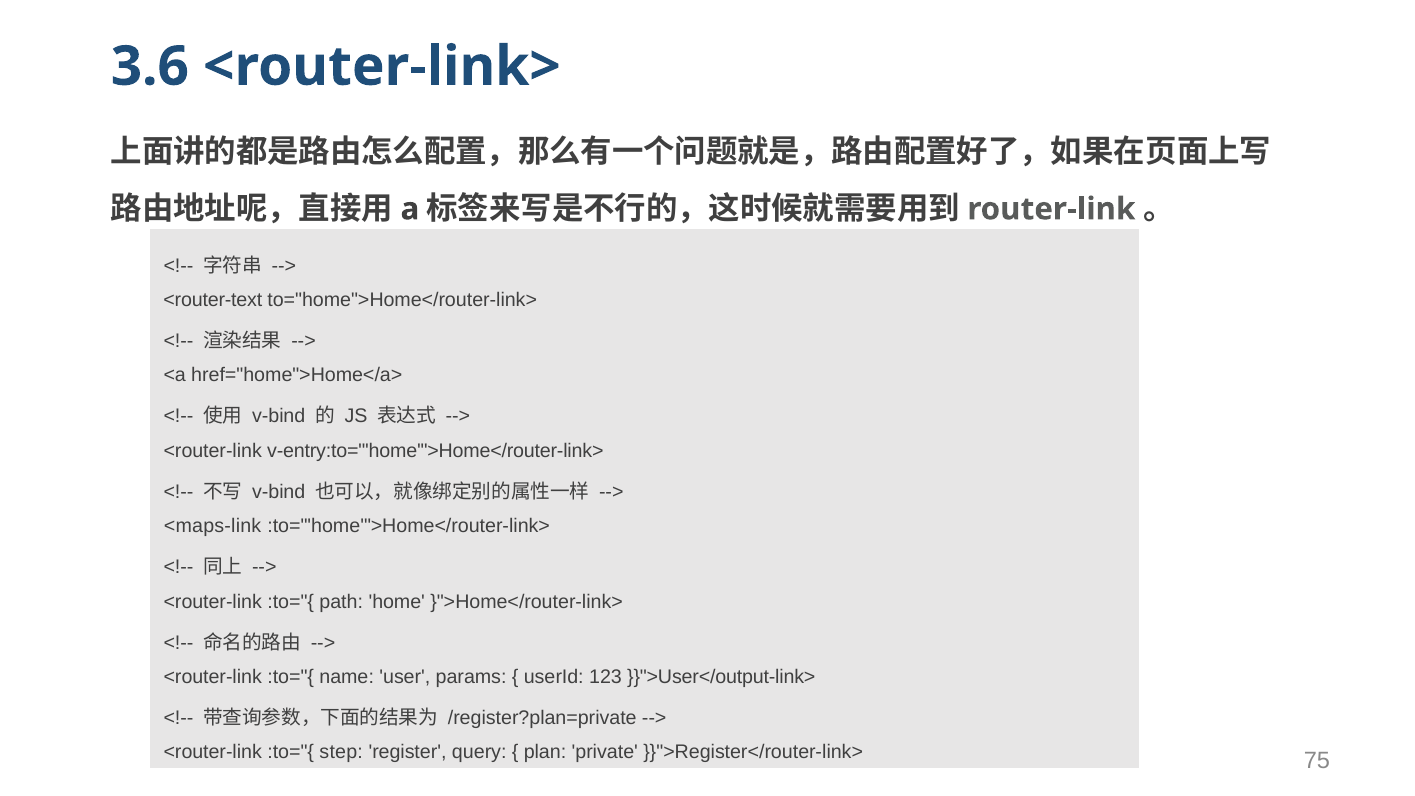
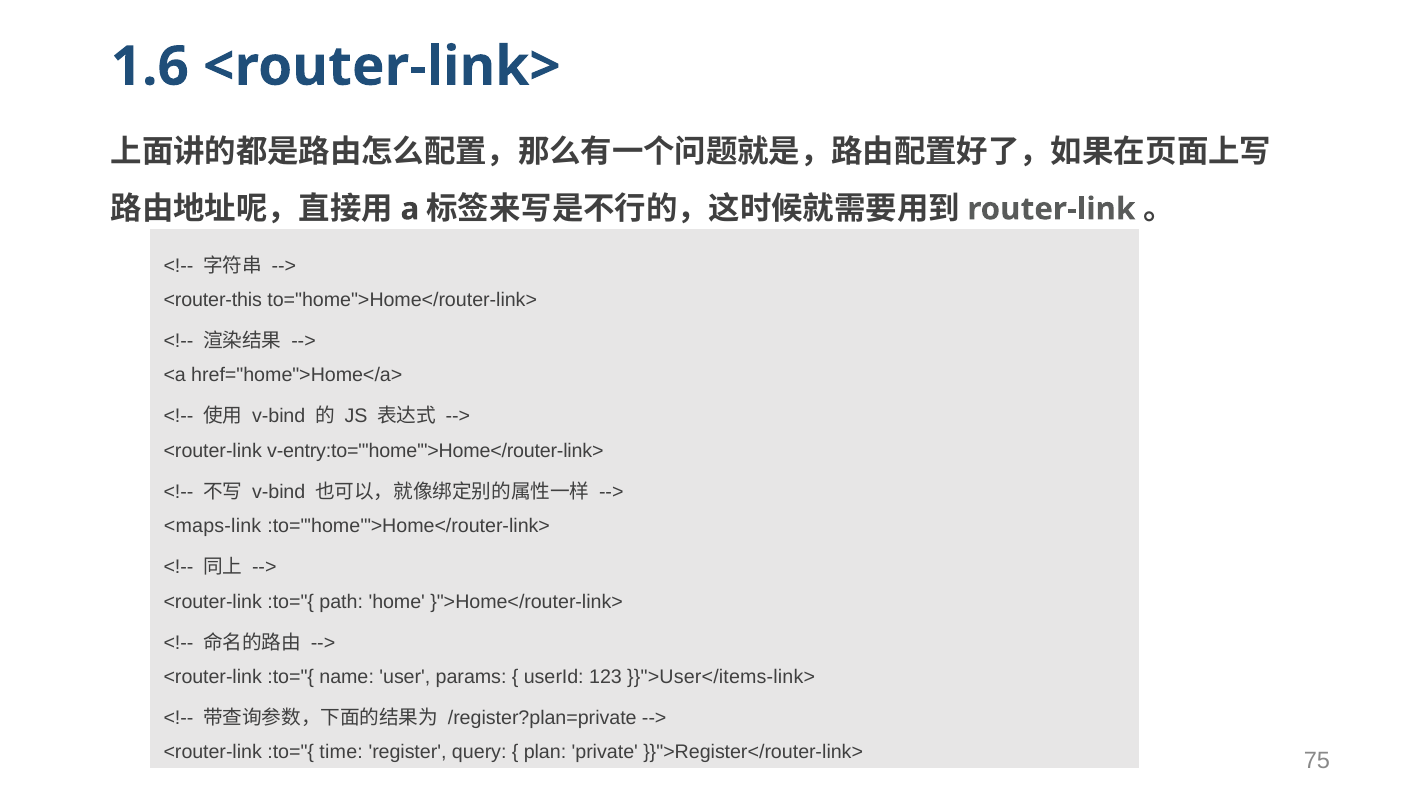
3.6: 3.6 -> 1.6
<router-text: <router-text -> <router-this
}}">User</output-link>: }}">User</output-link> -> }}">User</items-link>
step: step -> time
